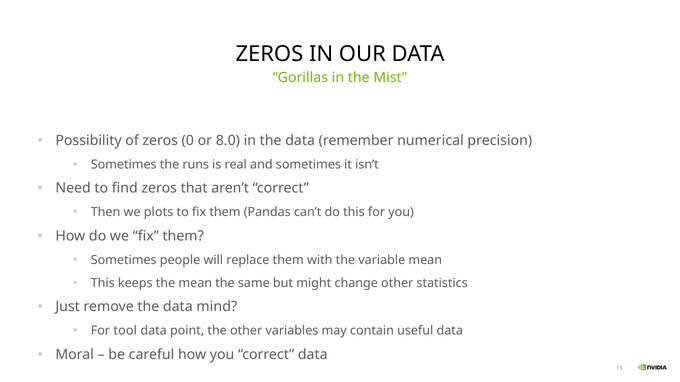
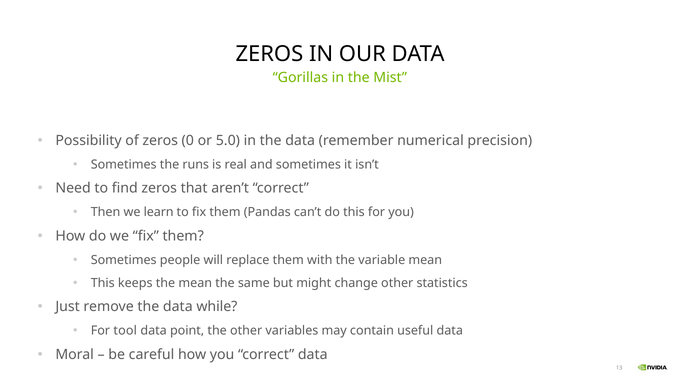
8.0: 8.0 -> 5.0
plots: plots -> learn
mind: mind -> while
